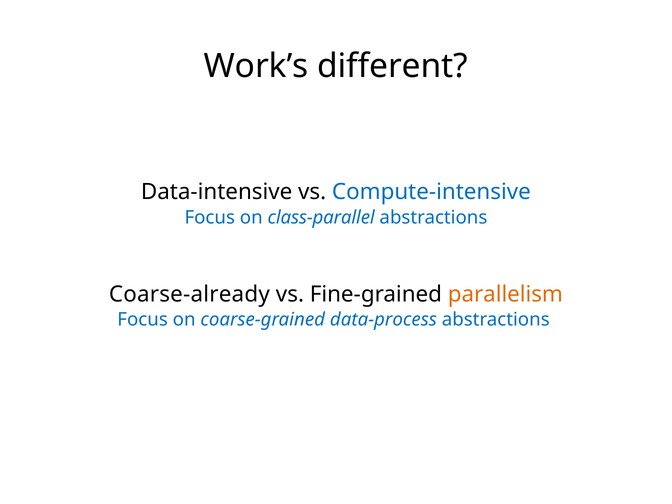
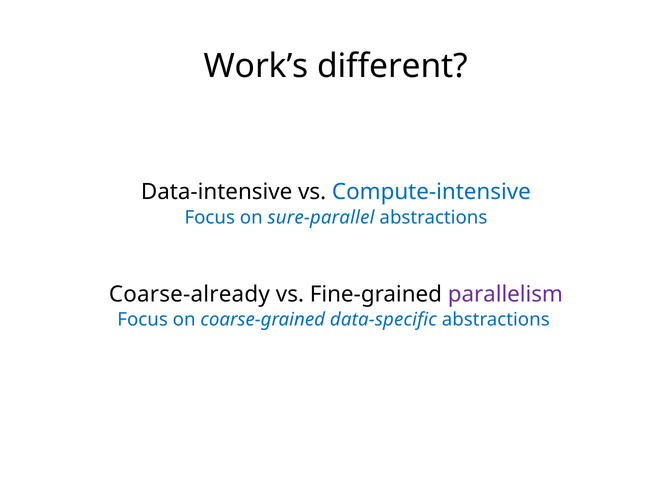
class-parallel: class-parallel -> sure-parallel
parallelism colour: orange -> purple
data-process: data-process -> data-specific
